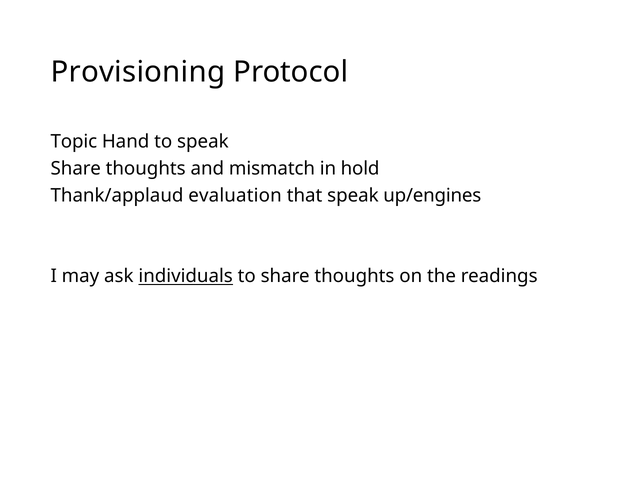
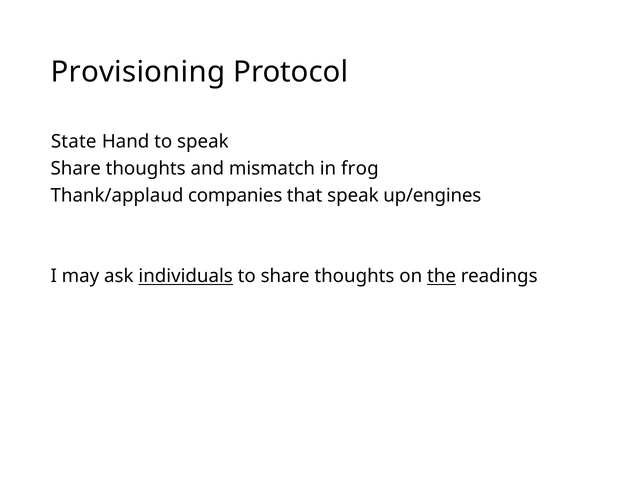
Topic: Topic -> State
hold: hold -> frog
evaluation: evaluation -> companies
the underline: none -> present
